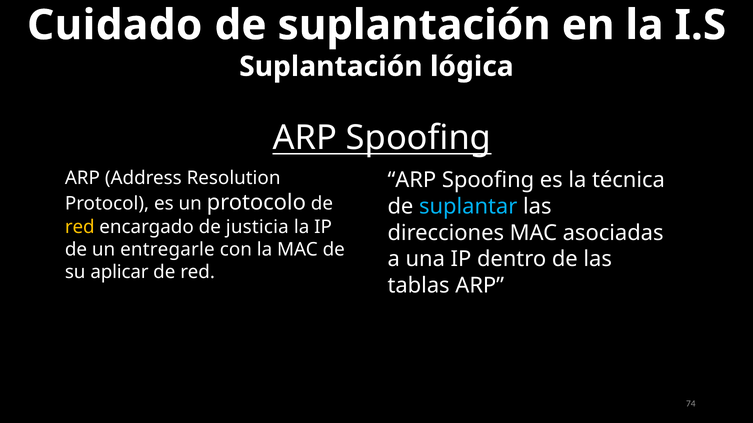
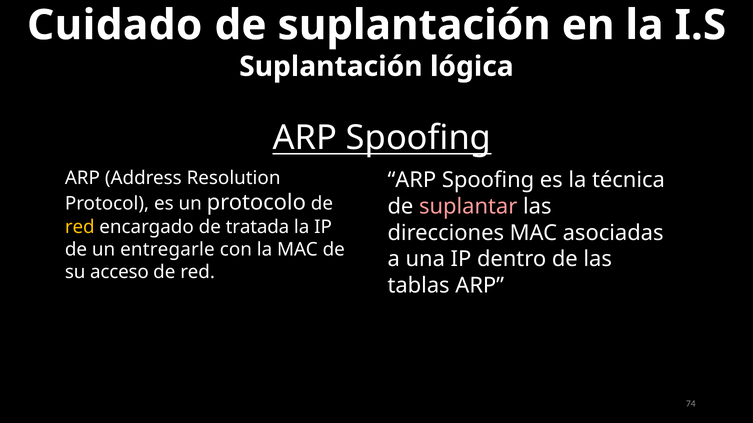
suplantar colour: light blue -> pink
justicia: justicia -> tratada
aplicar: aplicar -> acceso
